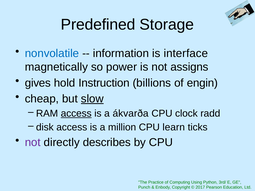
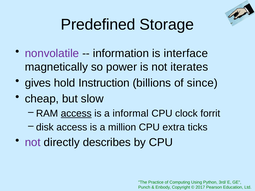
nonvolatile colour: blue -> purple
assigns: assigns -> iterates
engin: engin -> since
slow underline: present -> none
ákvarða: ákvarða -> informal
radd: radd -> forrit
learn: learn -> extra
